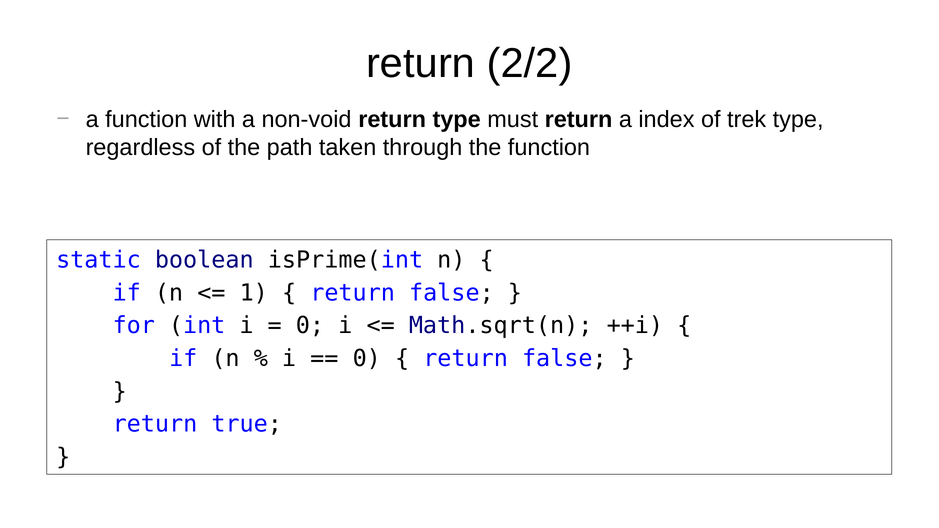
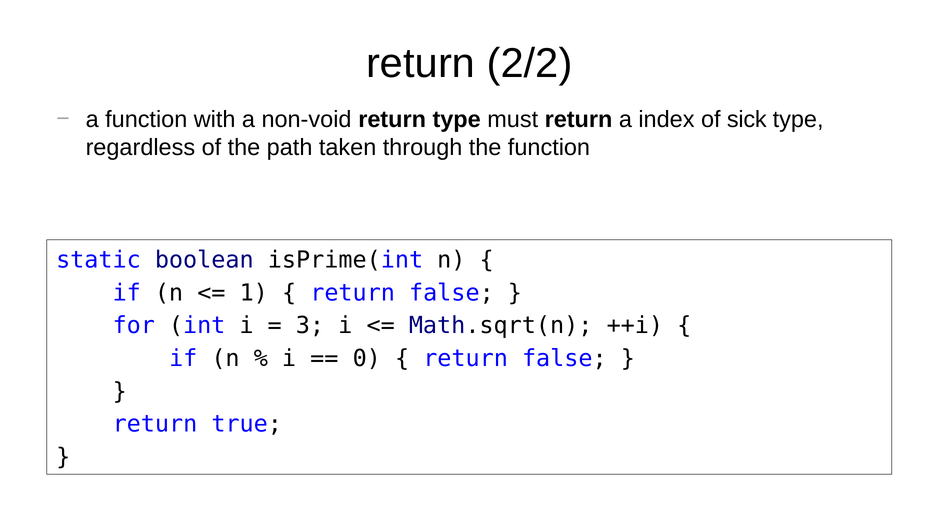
trek: trek -> sick
0 at (310, 326): 0 -> 3
